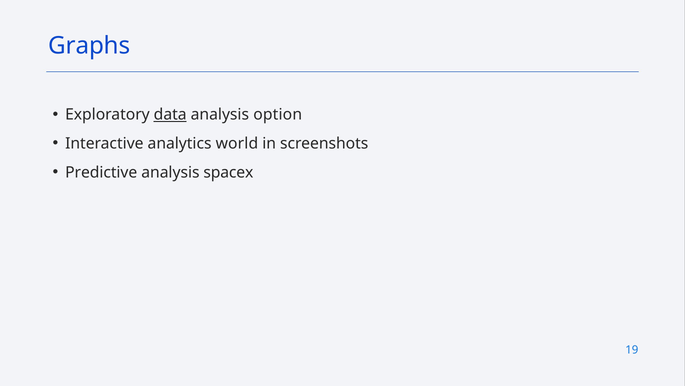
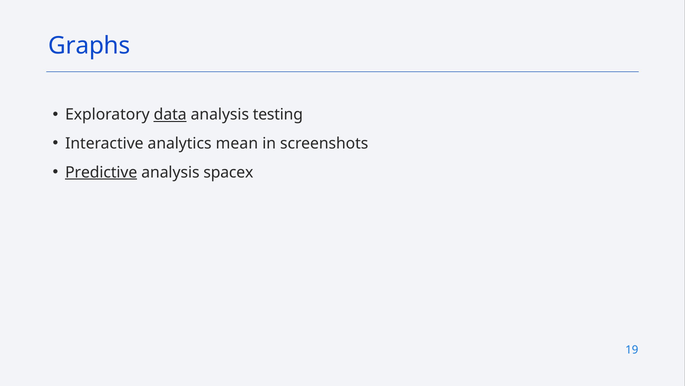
option: option -> testing
world: world -> mean
Predictive underline: none -> present
